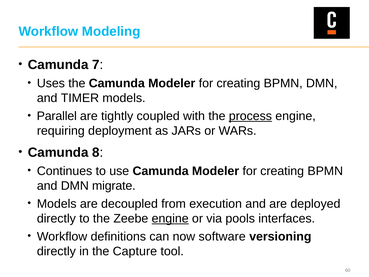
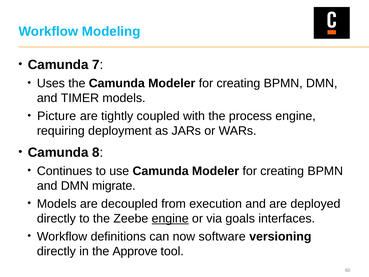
Parallel: Parallel -> Picture
process underline: present -> none
pools: pools -> goals
Capture: Capture -> Approve
